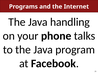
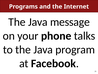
handling: handling -> message
